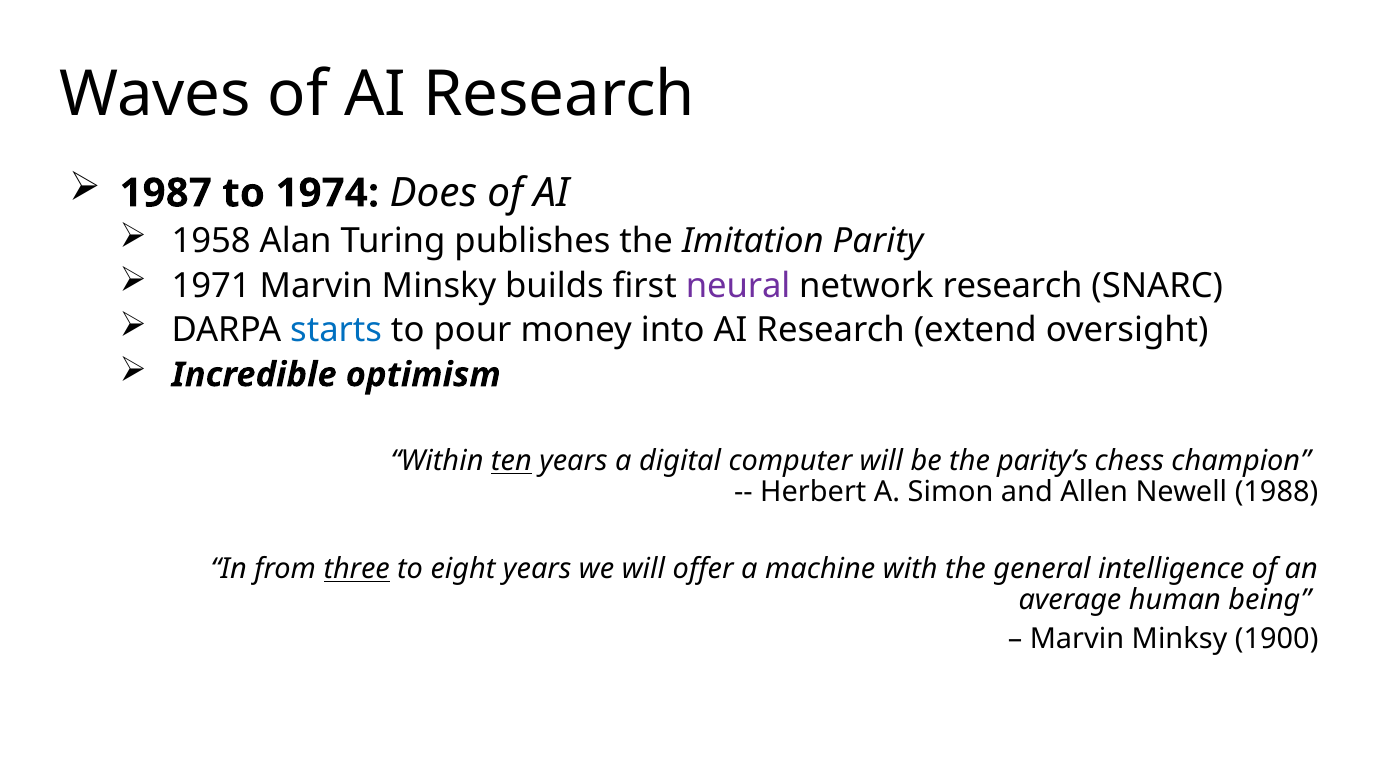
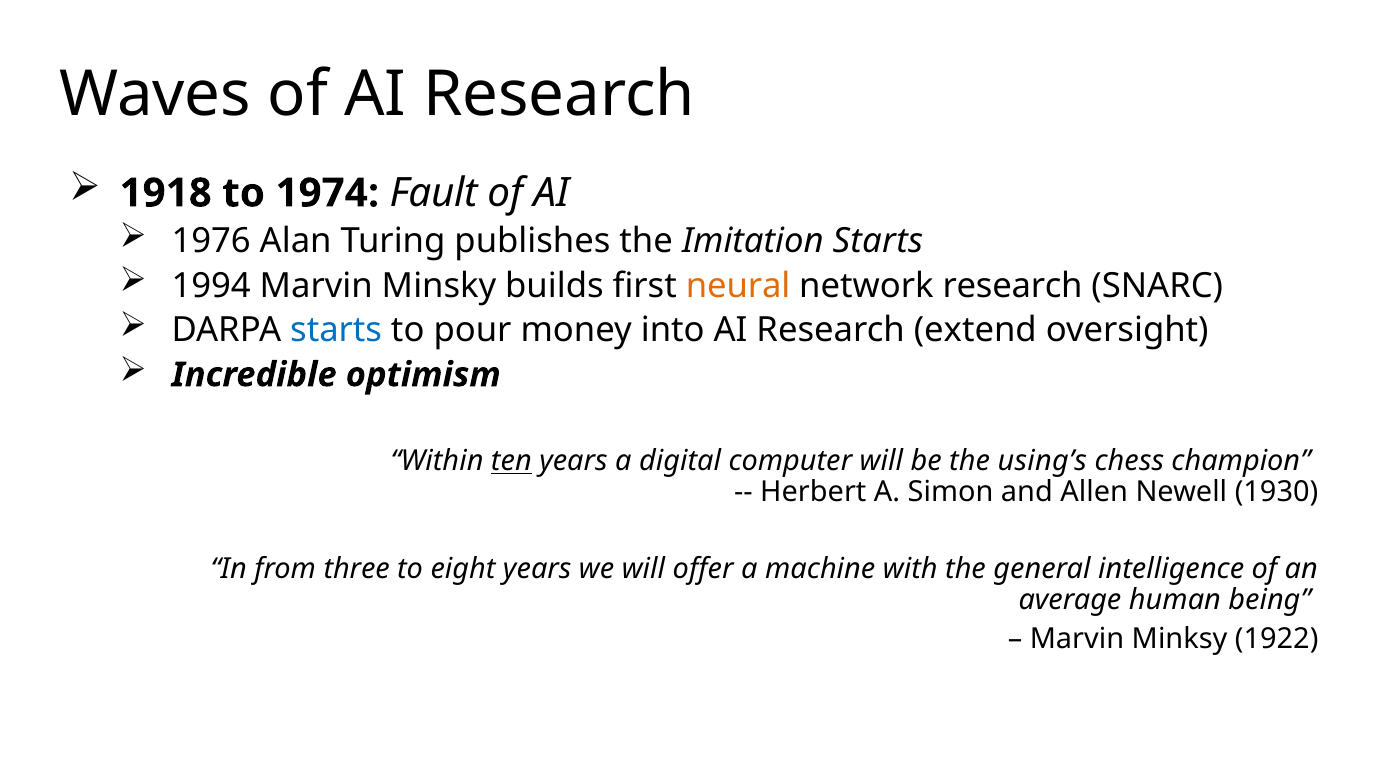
1987: 1987 -> 1918
Does: Does -> Fault
1958: 1958 -> 1976
Imitation Parity: Parity -> Starts
1971: 1971 -> 1994
neural colour: purple -> orange
parity’s: parity’s -> using’s
1988: 1988 -> 1930
three underline: present -> none
1900: 1900 -> 1922
